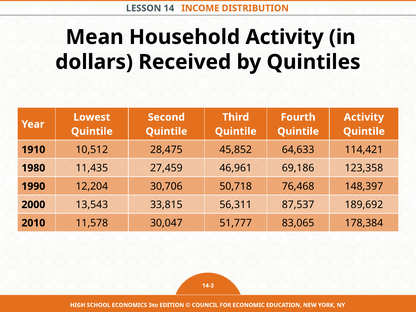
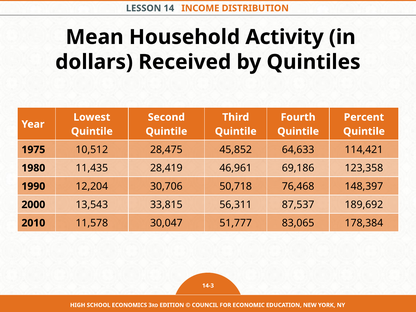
Activity at (364, 117): Activity -> Percent
1910: 1910 -> 1975
27,459: 27,459 -> 28,419
